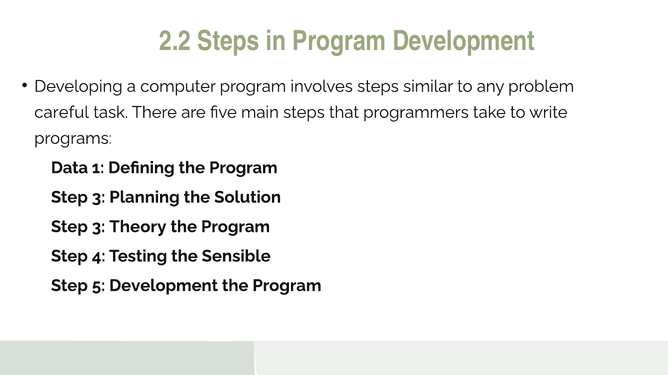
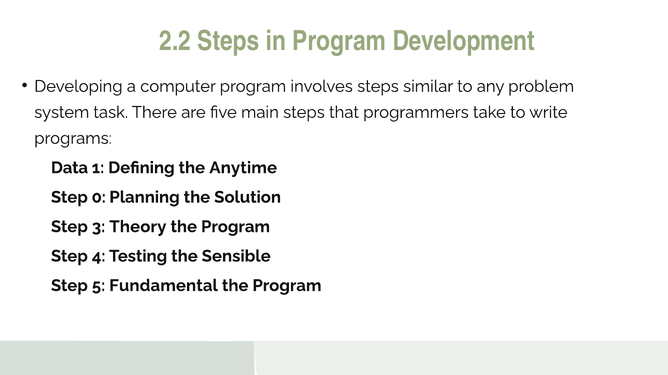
careful: careful -> system
Defining the Program: Program -> Anytime
3 at (99, 198): 3 -> 0
5 Development: Development -> Fundamental
